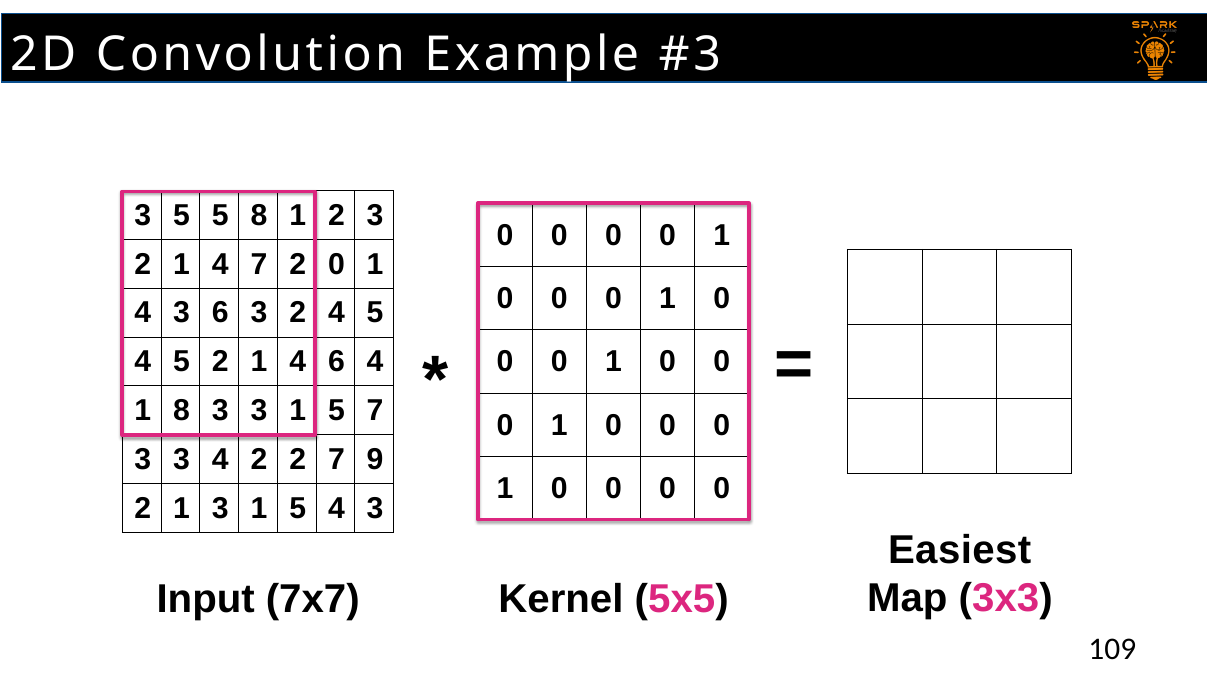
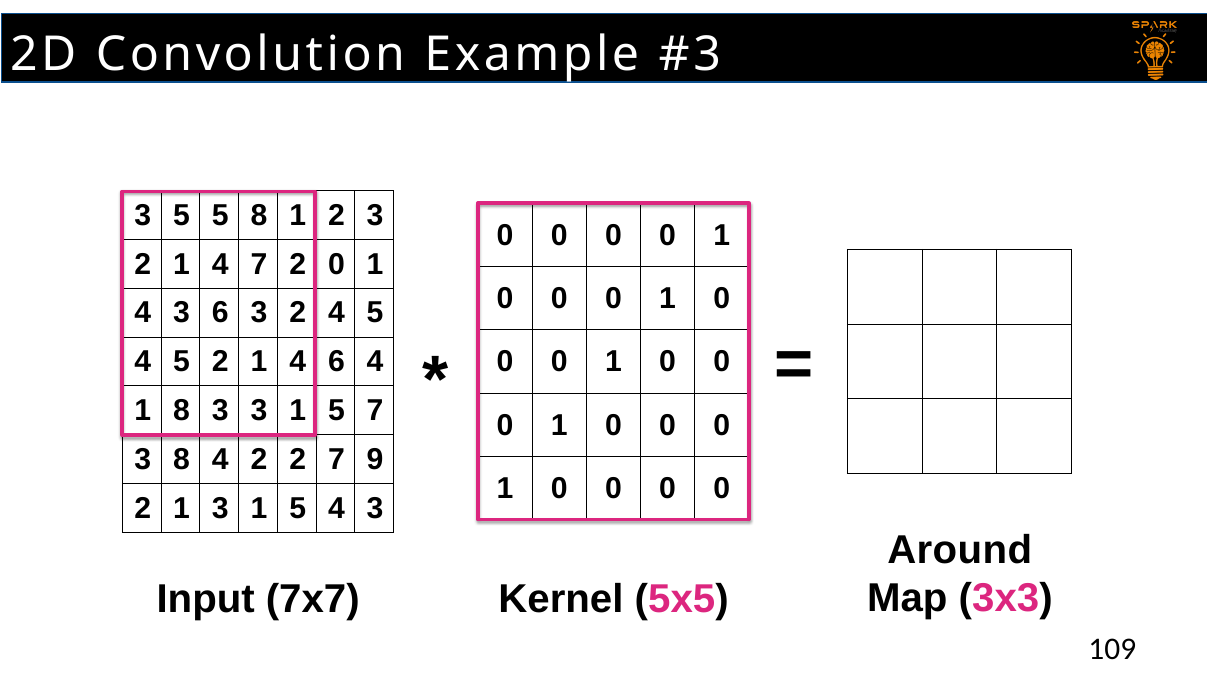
3 at (181, 459): 3 -> 8
Easiest: Easiest -> Around
